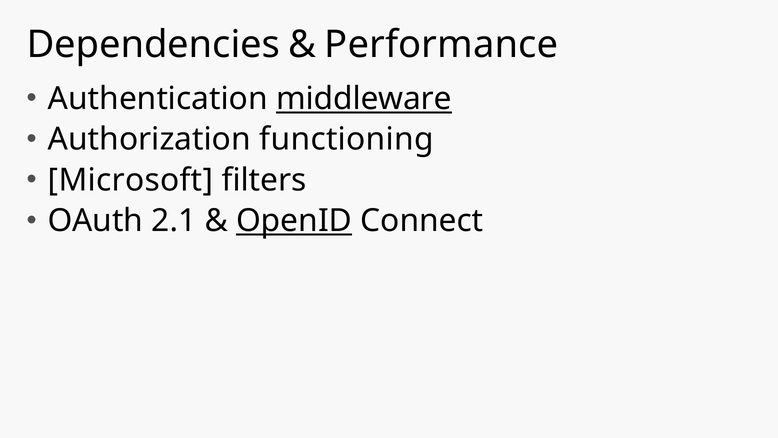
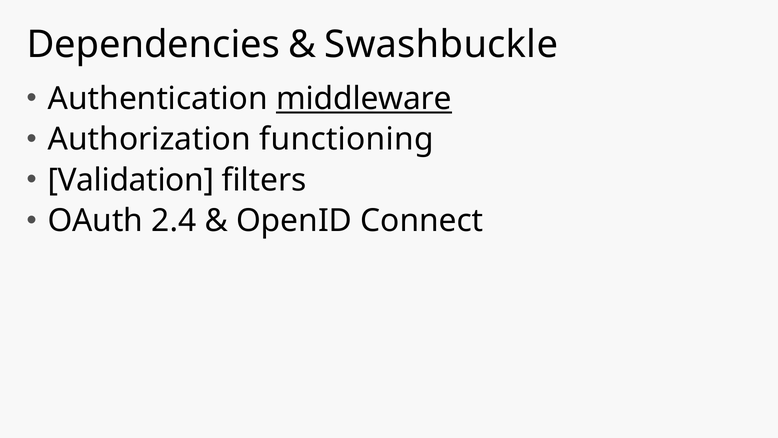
Performance: Performance -> Swashbuckle
Microsoft: Microsoft -> Validation
2.1: 2.1 -> 2.4
OpenID underline: present -> none
